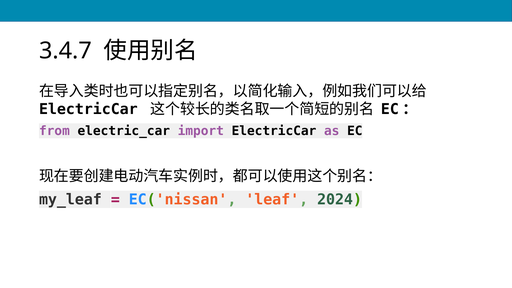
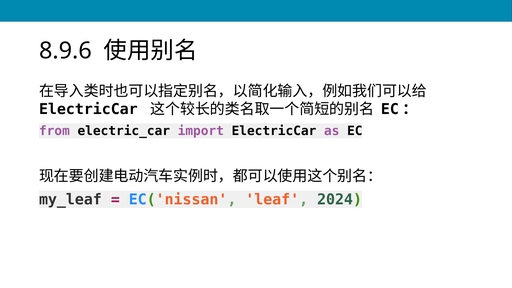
3.4.7: 3.4.7 -> 8.9.6
